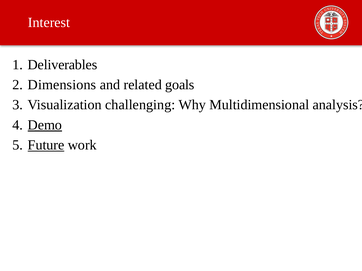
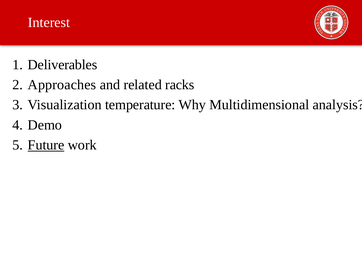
Dimensions: Dimensions -> Approaches
goals: goals -> racks
challenging: challenging -> temperature
Demo underline: present -> none
